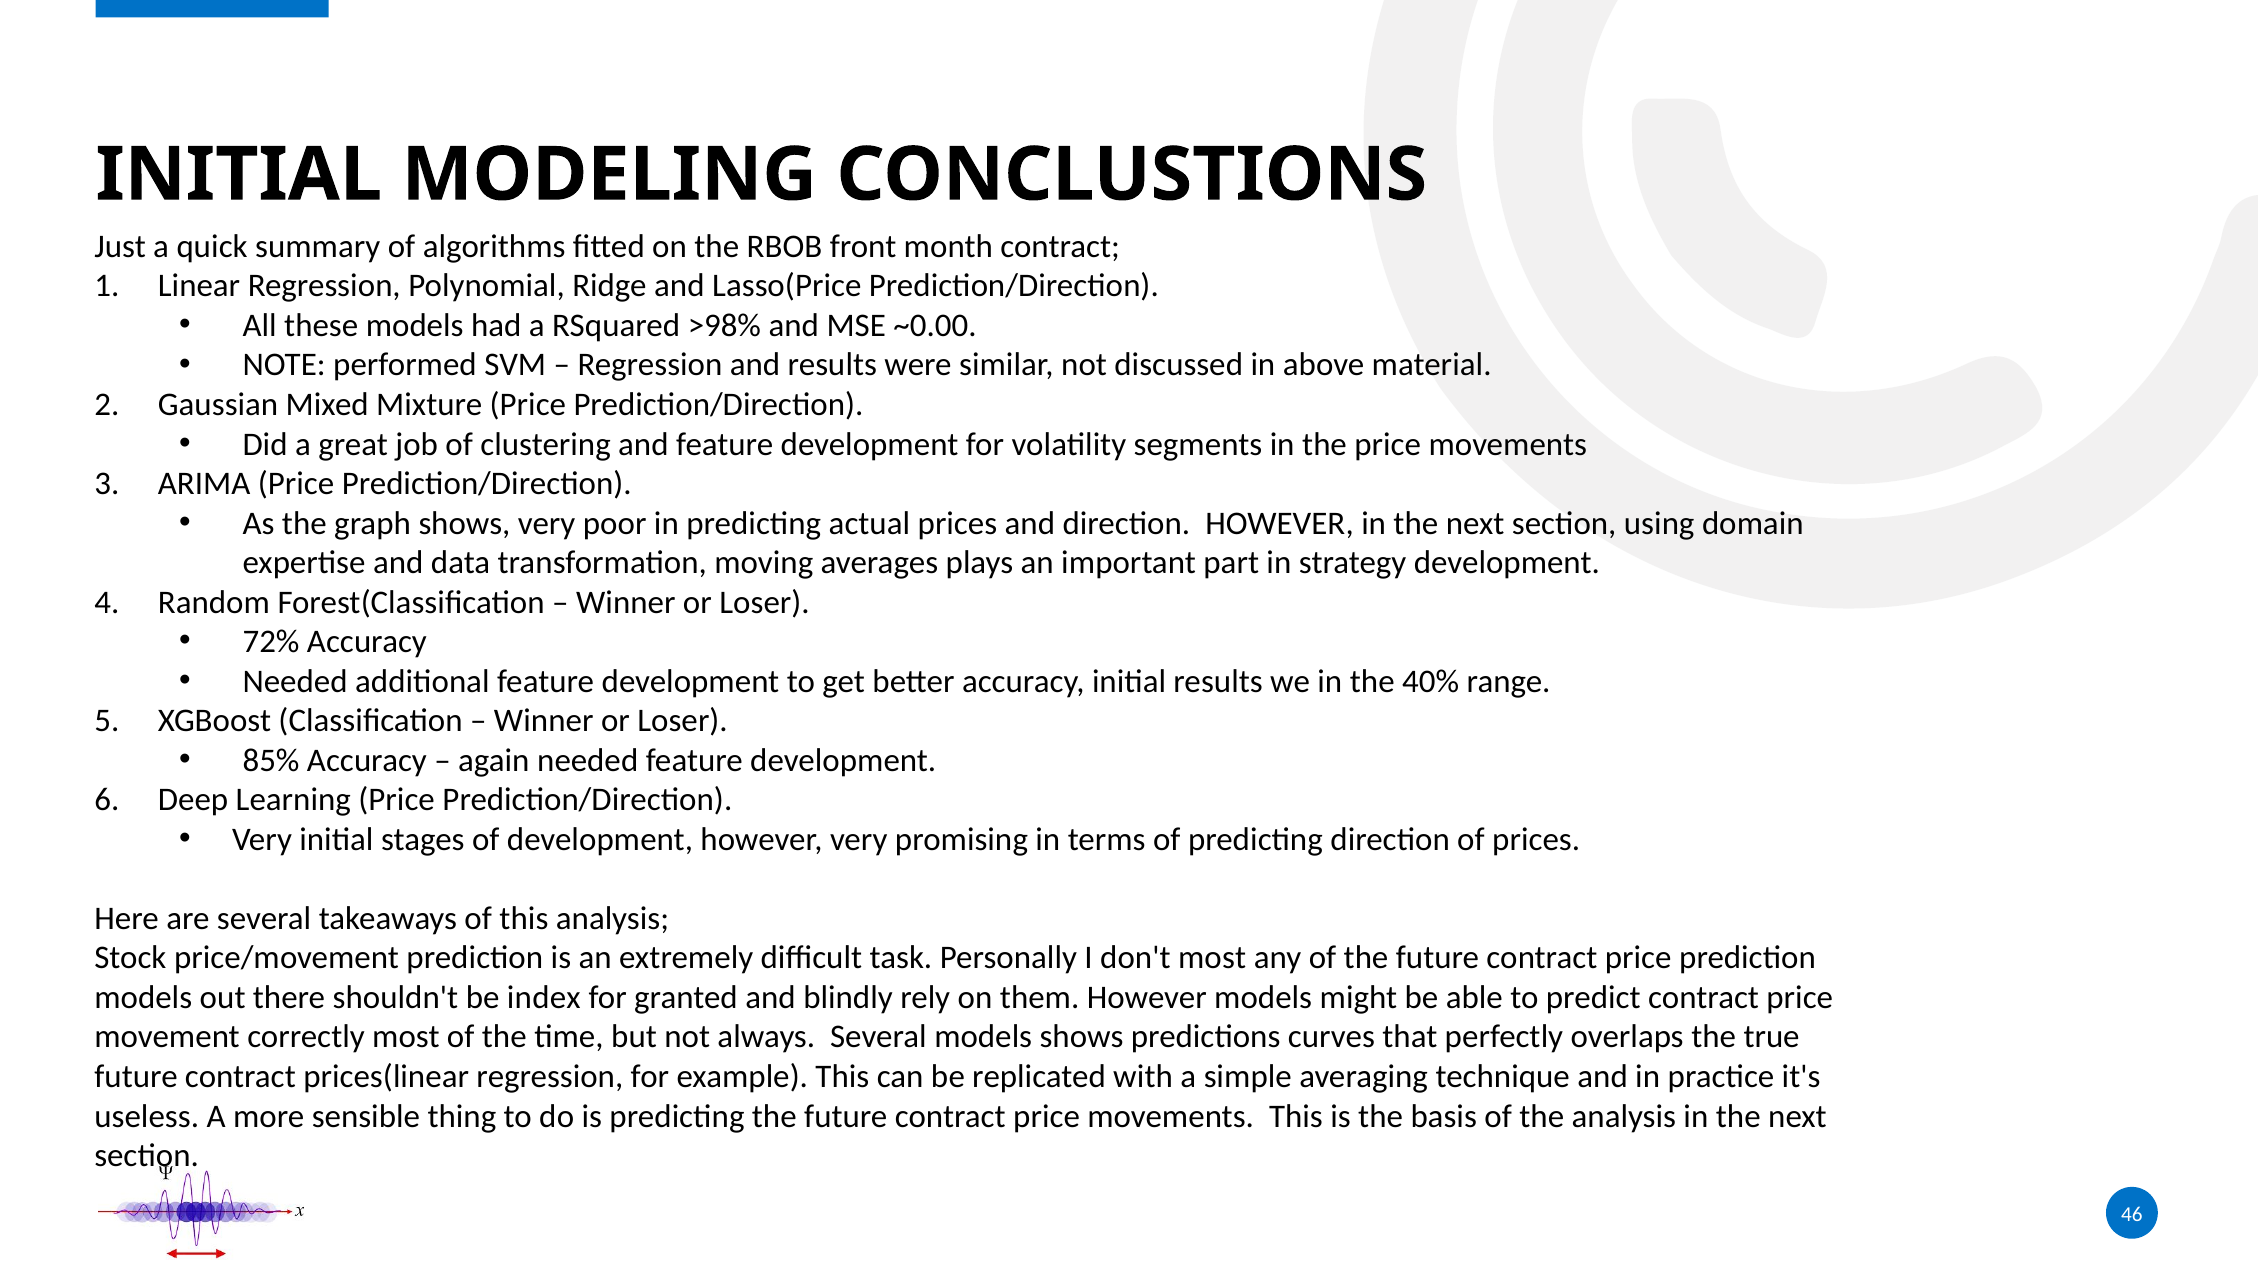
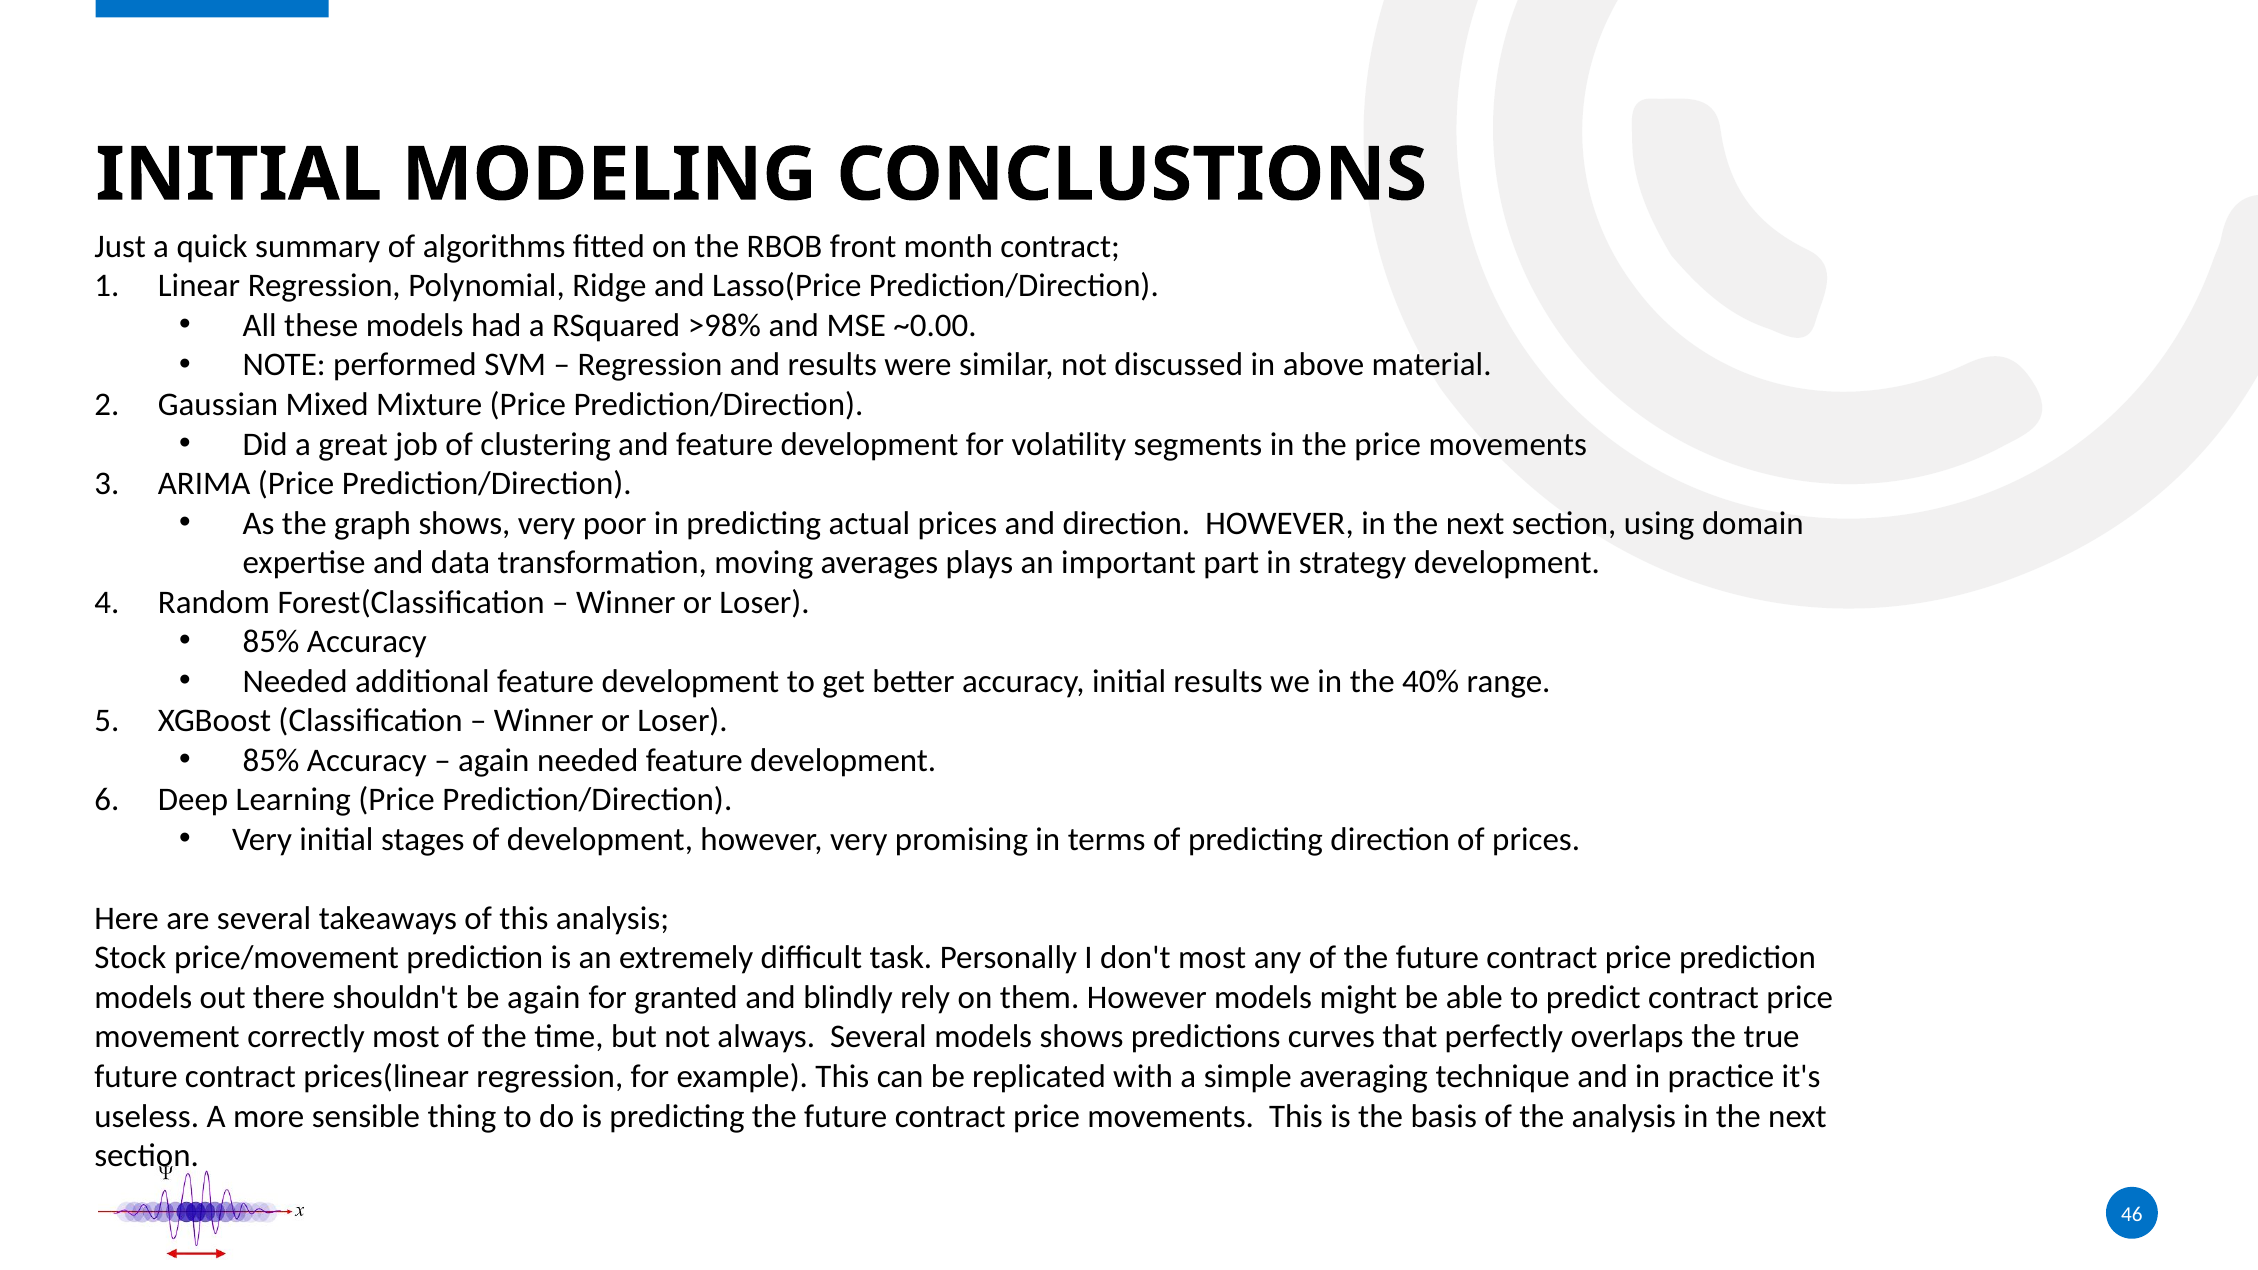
72% at (271, 642): 72% -> 85%
be index: index -> again
